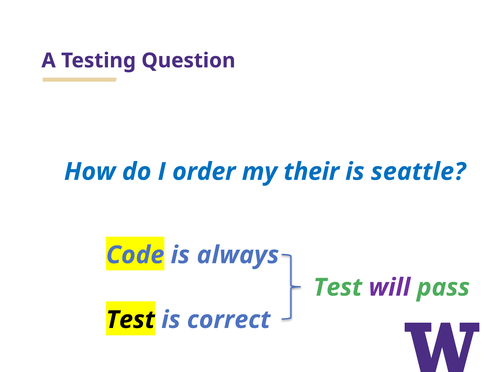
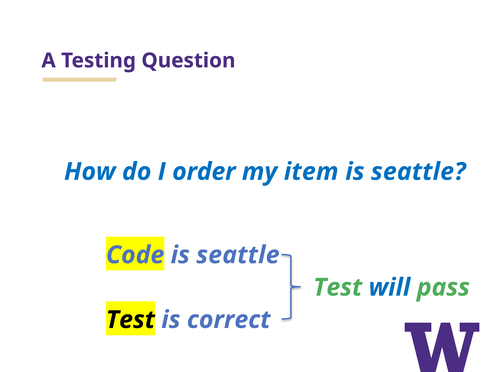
their: their -> item
Code is always: always -> seattle
will colour: purple -> blue
